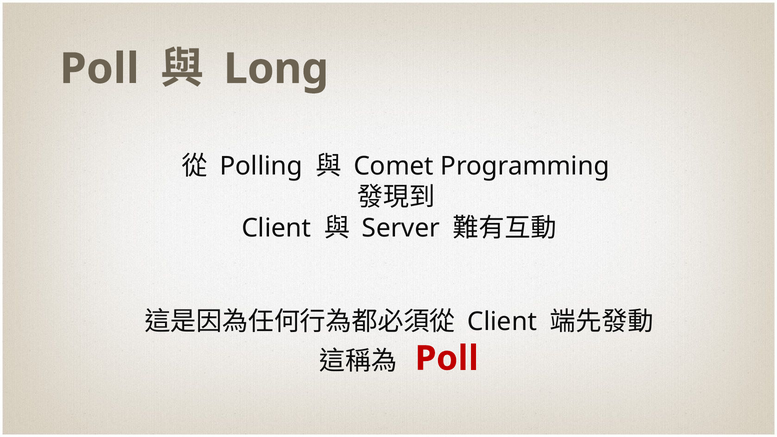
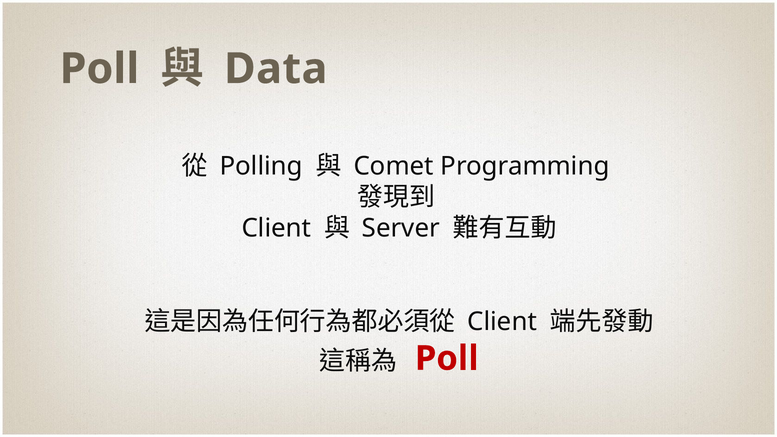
Long: Long -> Data
